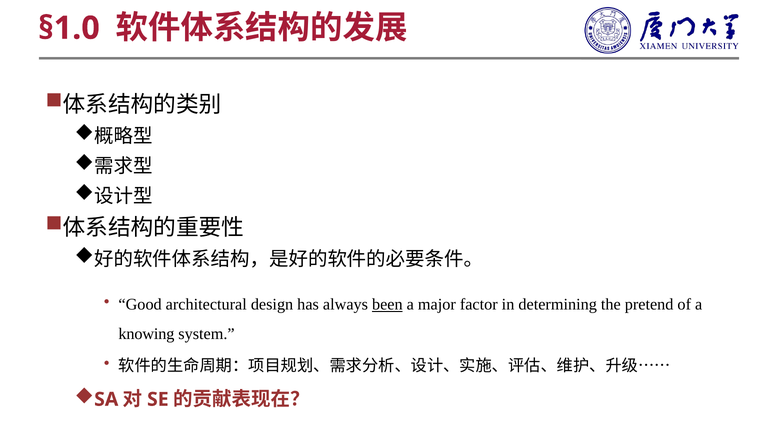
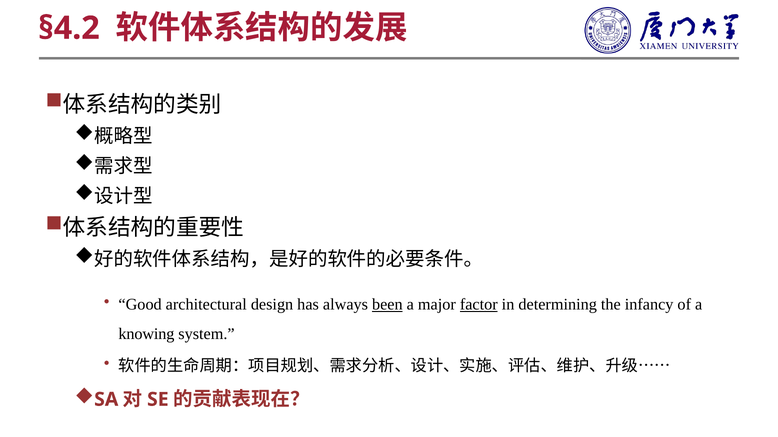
§1.0: §1.0 -> §4.2
factor underline: none -> present
pretend: pretend -> infancy
